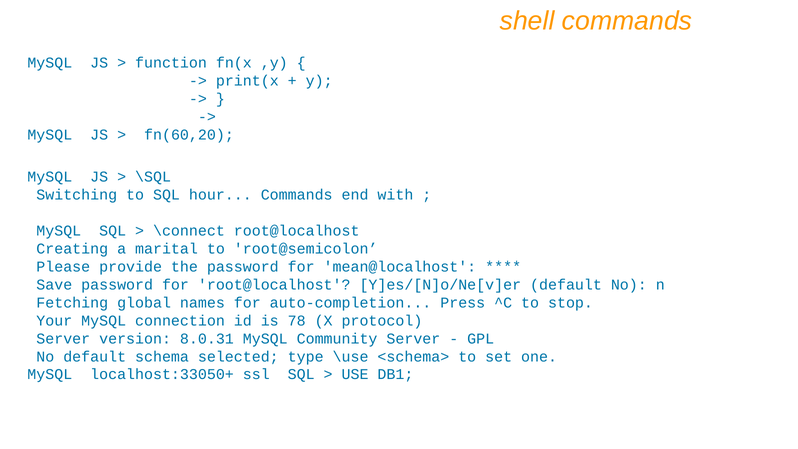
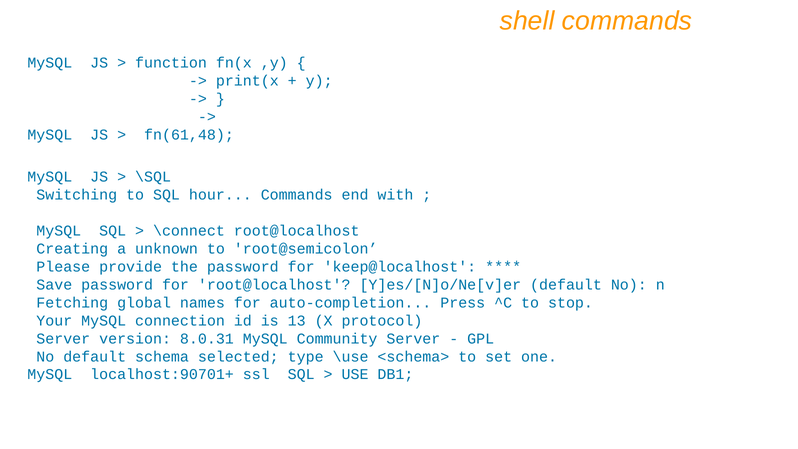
fn(60,20: fn(60,20 -> fn(61,48
marital: marital -> unknown
mean@localhost: mean@localhost -> keep@localhost
78: 78 -> 13
localhost:33050+: localhost:33050+ -> localhost:90701+
